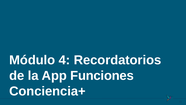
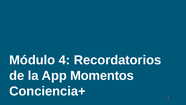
Funciones: Funciones -> Momentos
